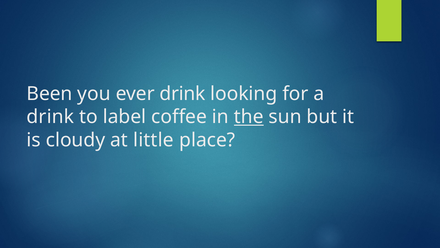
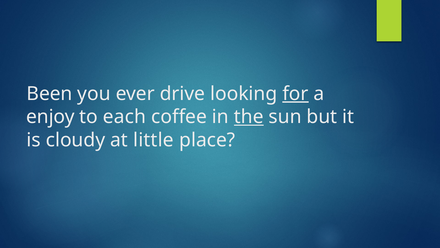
ever drink: drink -> drive
for underline: none -> present
drink at (50, 117): drink -> enjoy
label: label -> each
